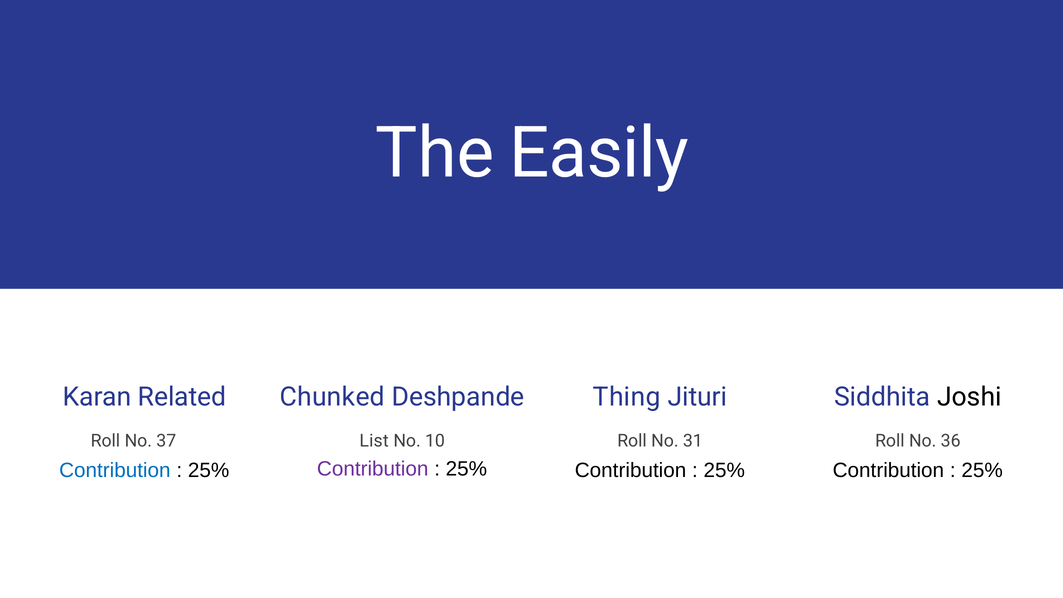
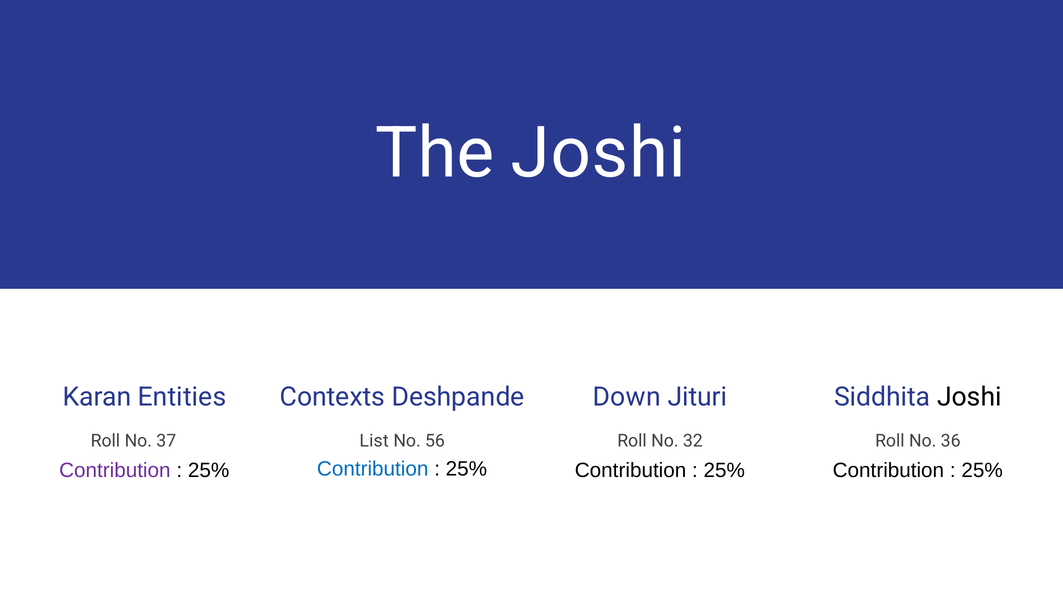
The Easily: Easily -> Joshi
Related: Related -> Entities
Chunked: Chunked -> Contexts
Thing: Thing -> Down
10: 10 -> 56
31: 31 -> 32
Contribution at (373, 469) colour: purple -> blue
Contribution at (115, 470) colour: blue -> purple
